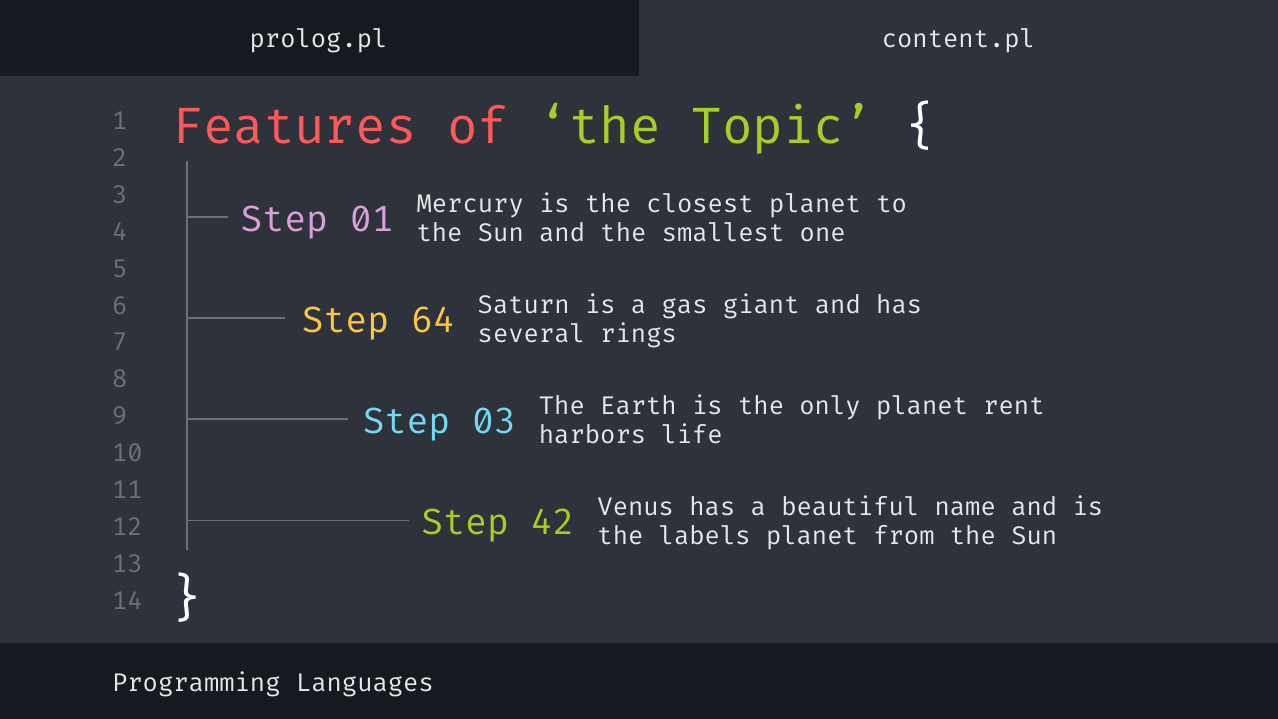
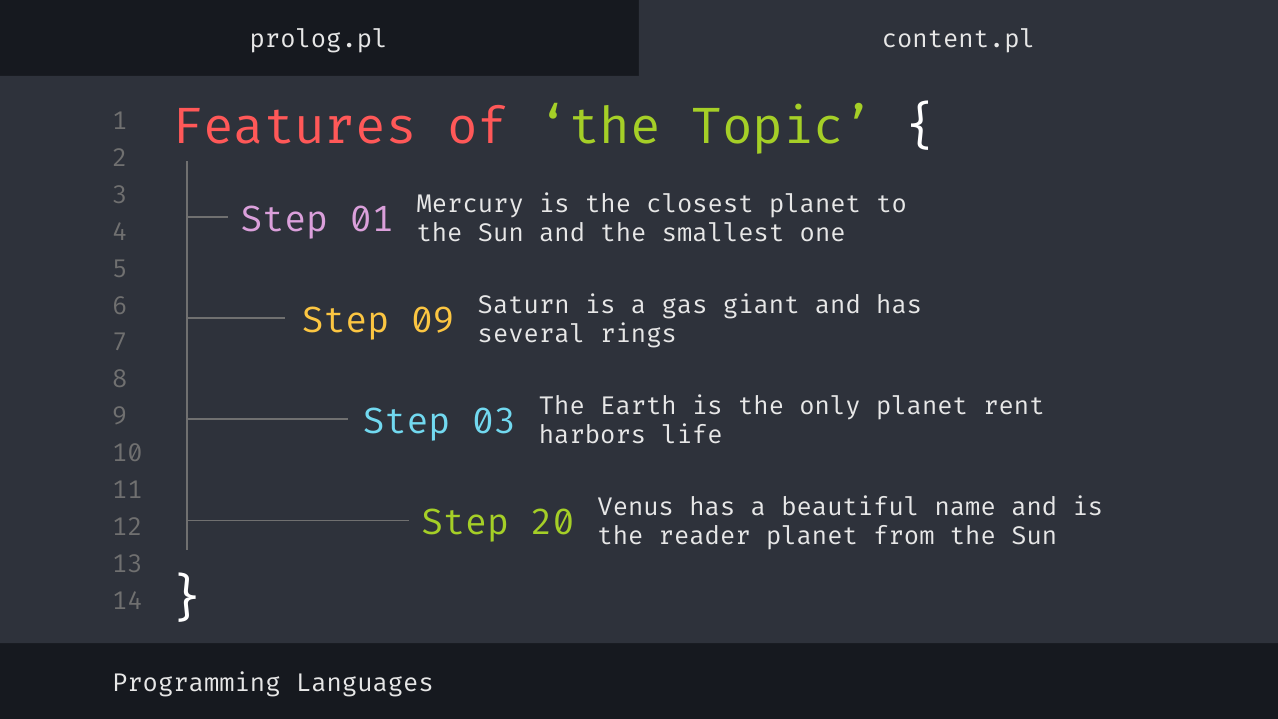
64: 64 -> 09
42: 42 -> 20
labels: labels -> reader
